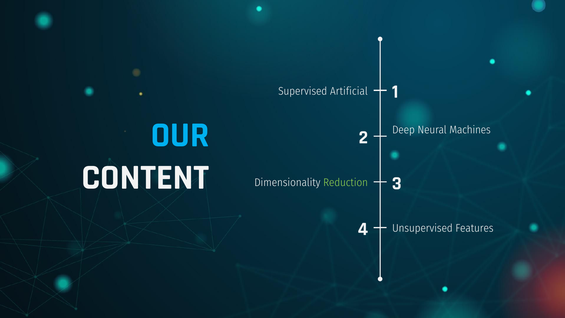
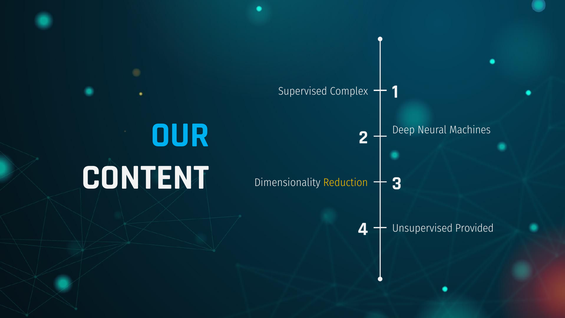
Artificial: Artificial -> Complex
Reduction colour: light green -> yellow
Features: Features -> Provided
